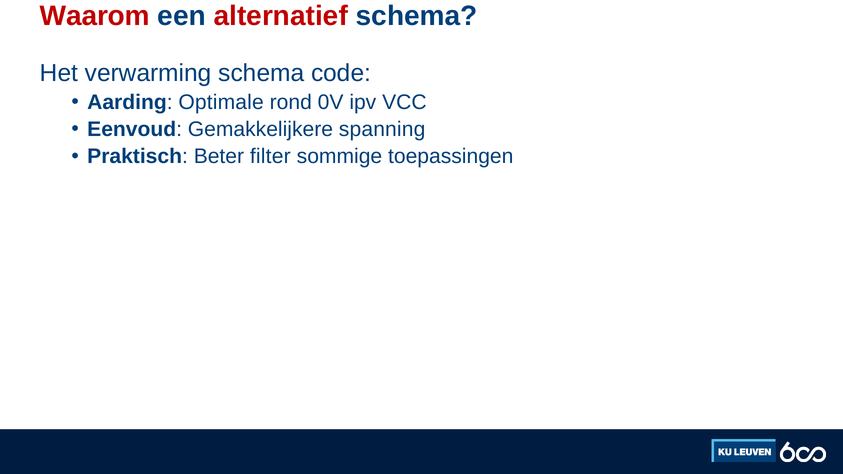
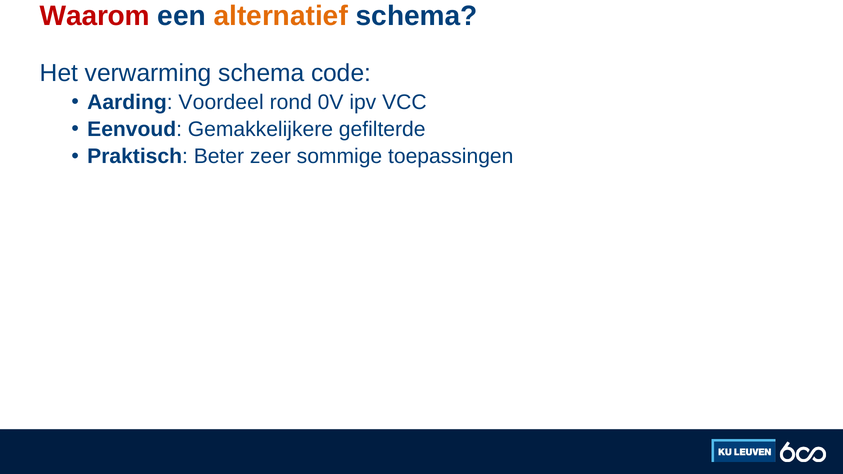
alternatief colour: red -> orange
Optimale: Optimale -> Voordeel
spanning: spanning -> gefilterde
filter: filter -> zeer
